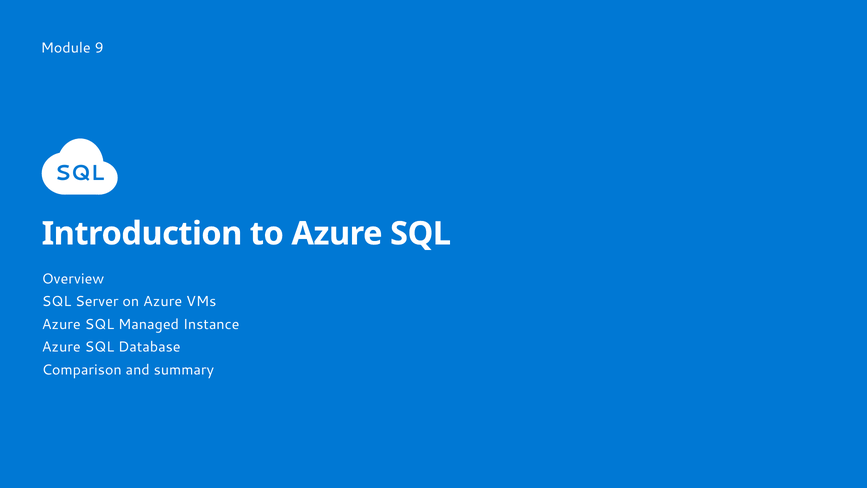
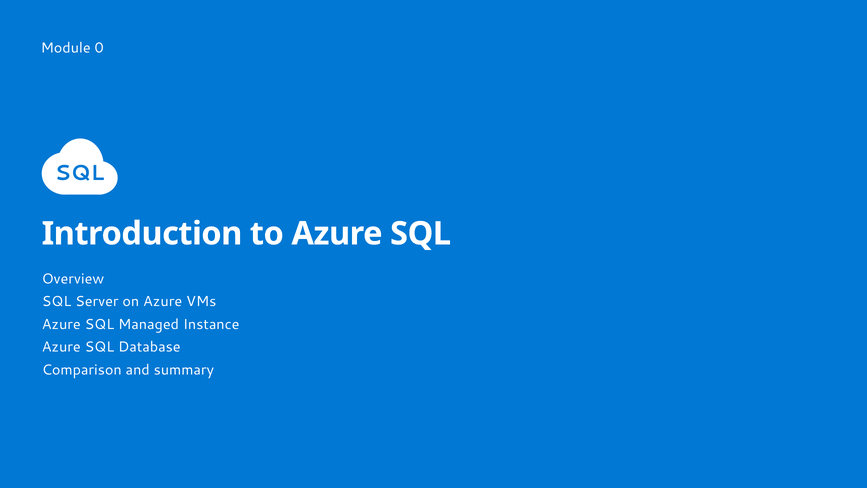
9: 9 -> 0
